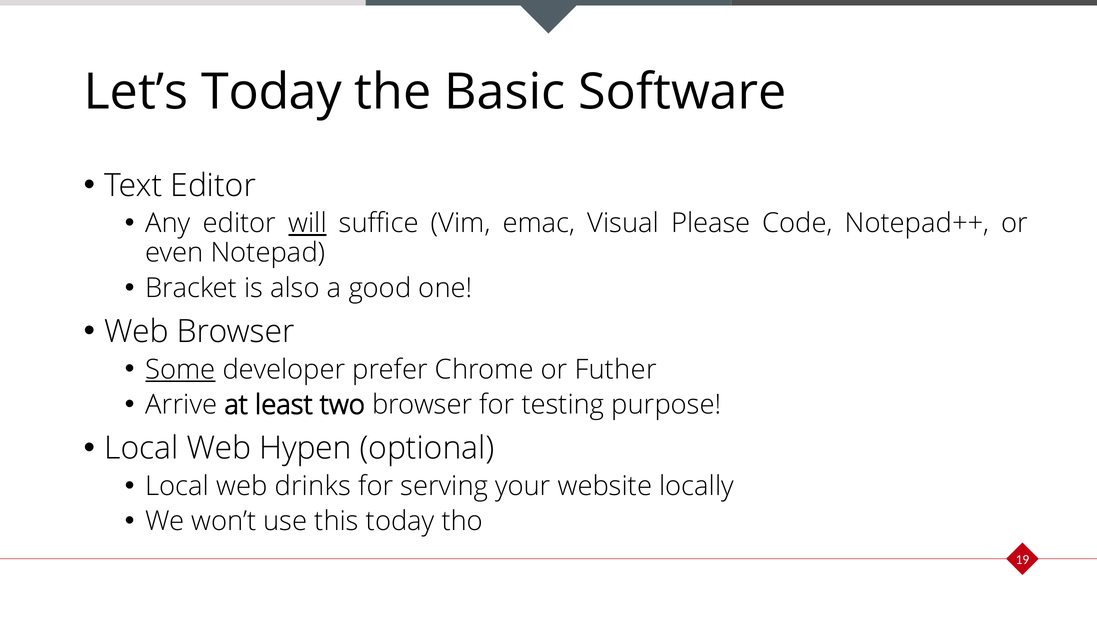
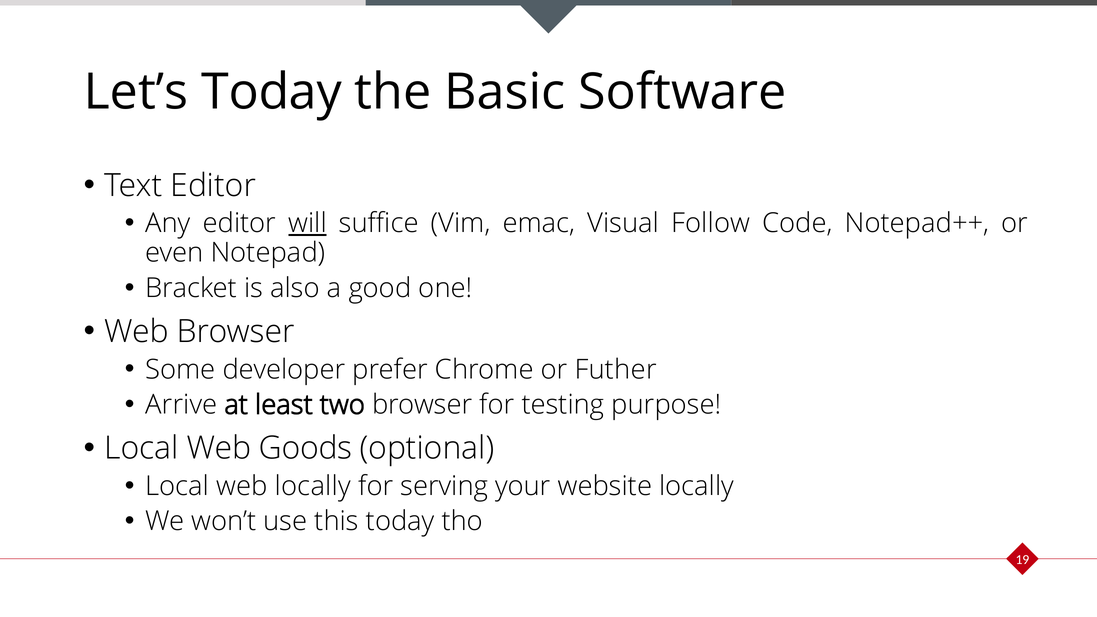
Please: Please -> Follow
Some underline: present -> none
Hypen: Hypen -> Goods
web drinks: drinks -> locally
